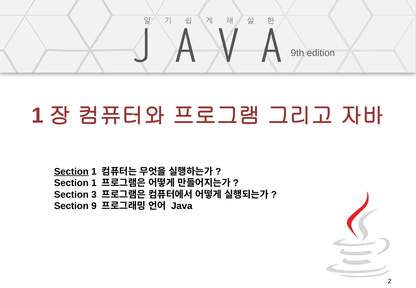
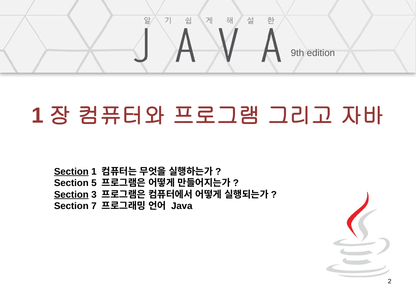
1 at (94, 183): 1 -> 5
Section at (71, 195) underline: none -> present
9: 9 -> 7
